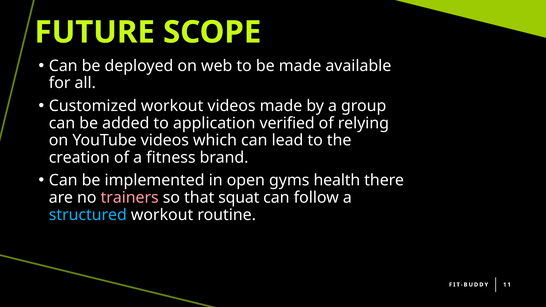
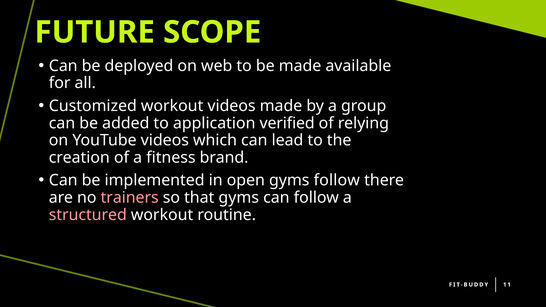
gyms health: health -> follow
that squat: squat -> gyms
structured colour: light blue -> pink
